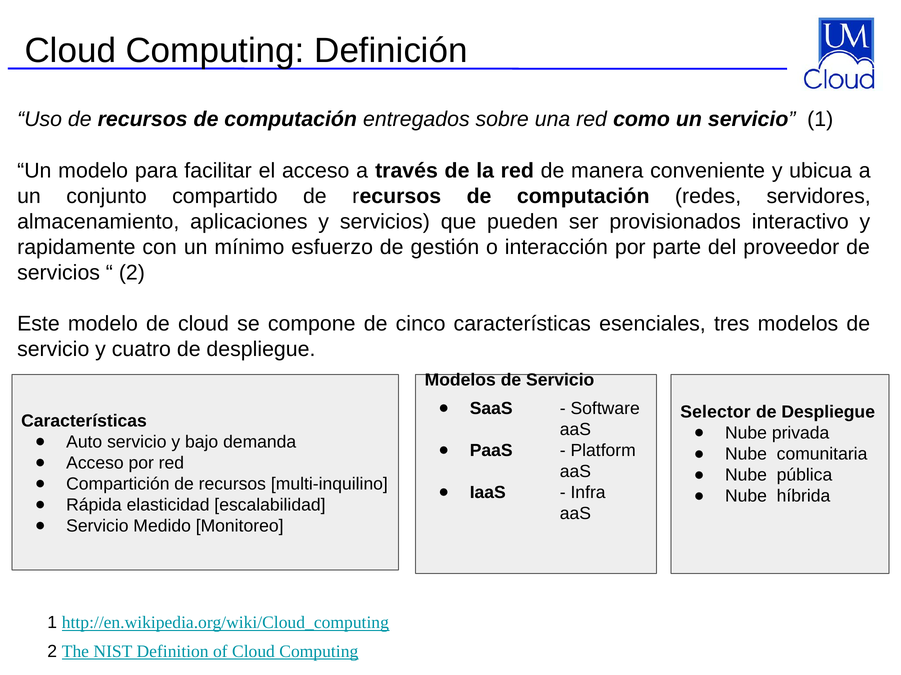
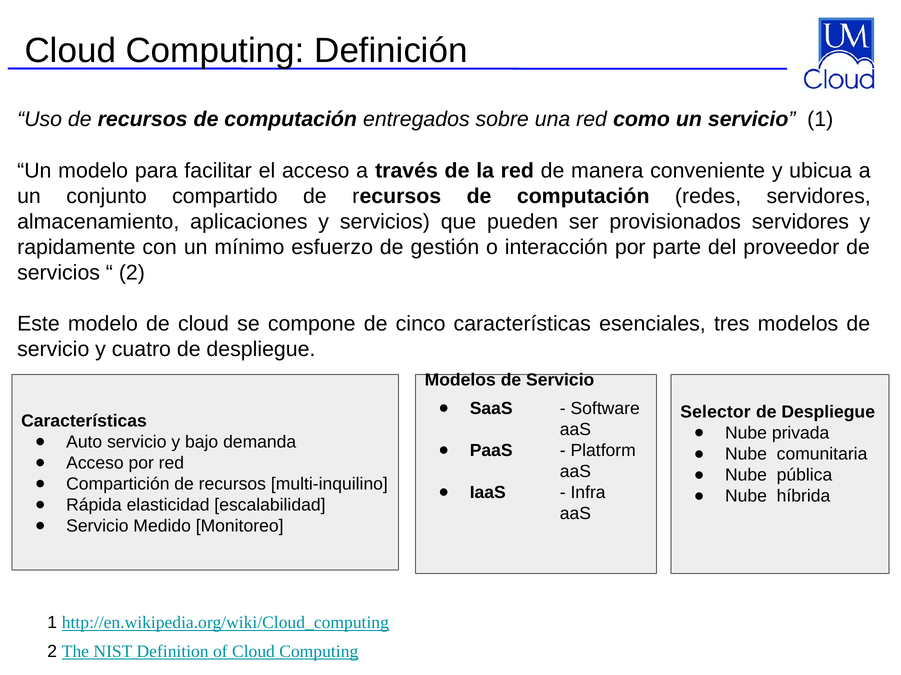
provisionados interactivo: interactivo -> servidores
